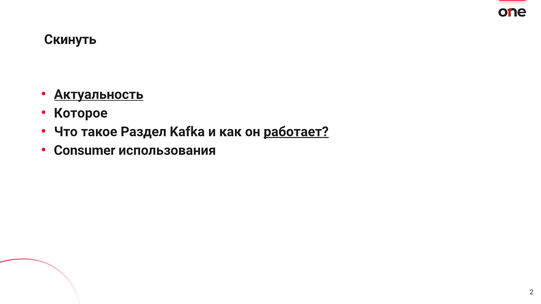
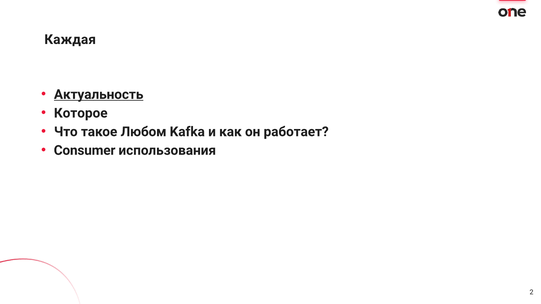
Скинуть: Скинуть -> Каждая
Раздел: Раздел -> Любом
работает underline: present -> none
